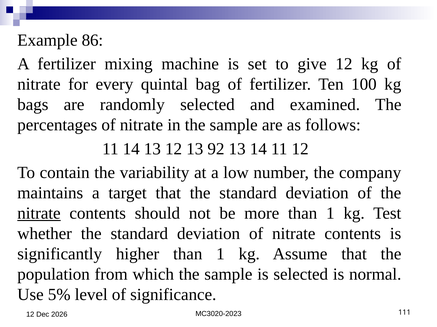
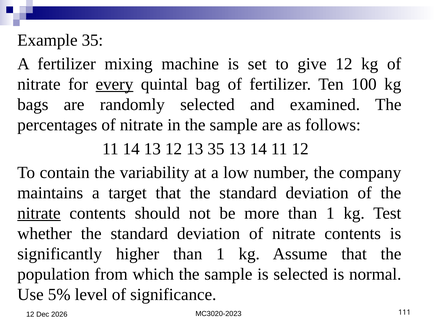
Example 86: 86 -> 35
every underline: none -> present
13 92: 92 -> 35
